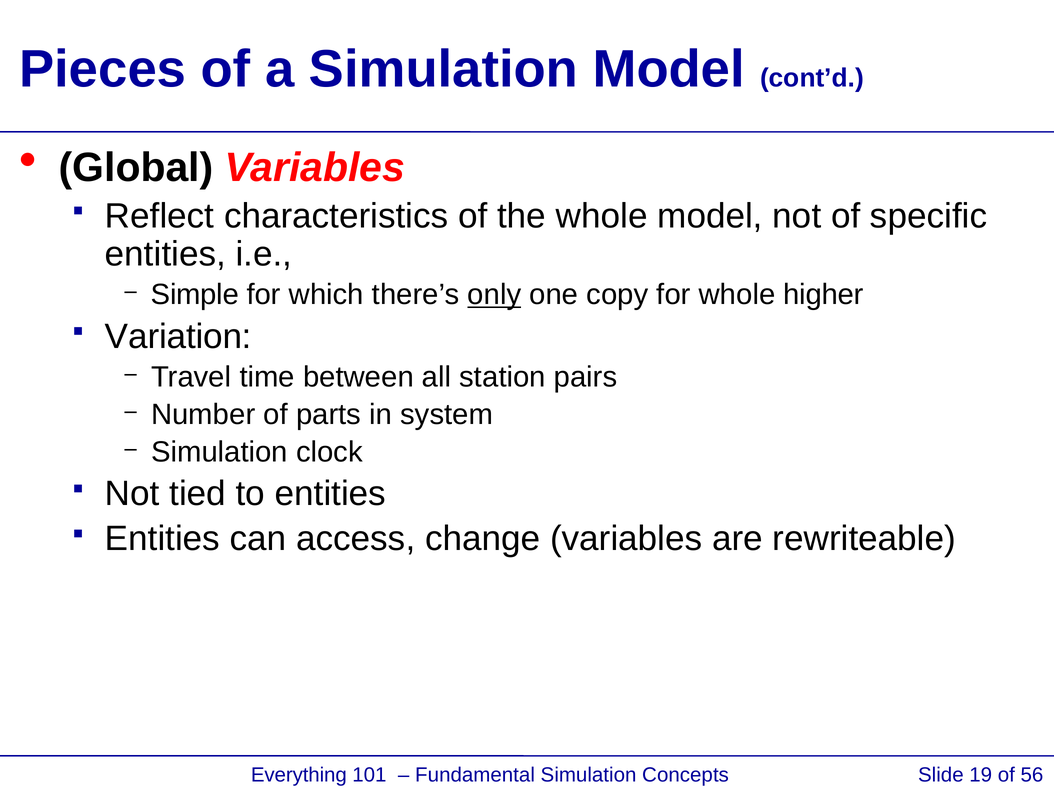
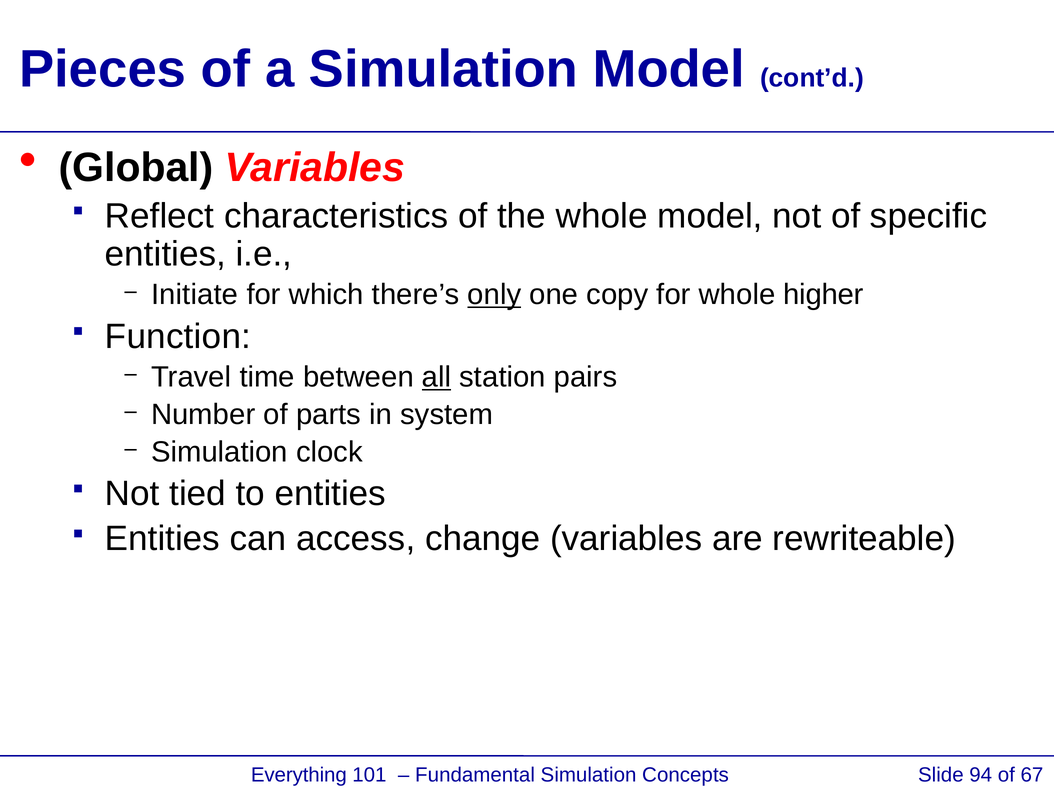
Simple: Simple -> Initiate
Variation: Variation -> Function
all underline: none -> present
19: 19 -> 94
56: 56 -> 67
